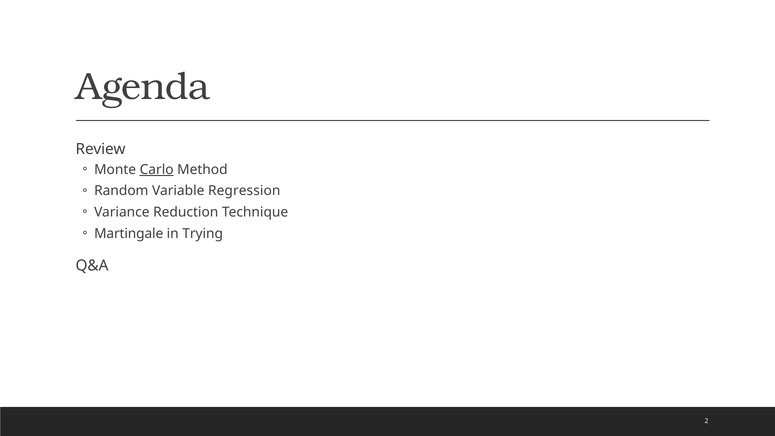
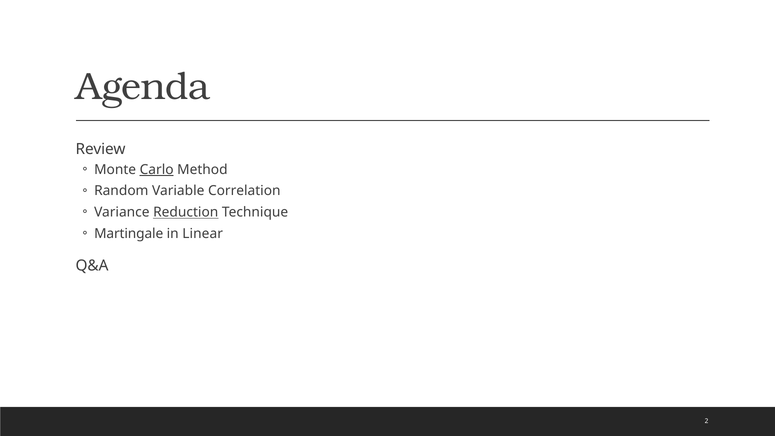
Regression: Regression -> Correlation
Reduction underline: none -> present
Trying: Trying -> Linear
